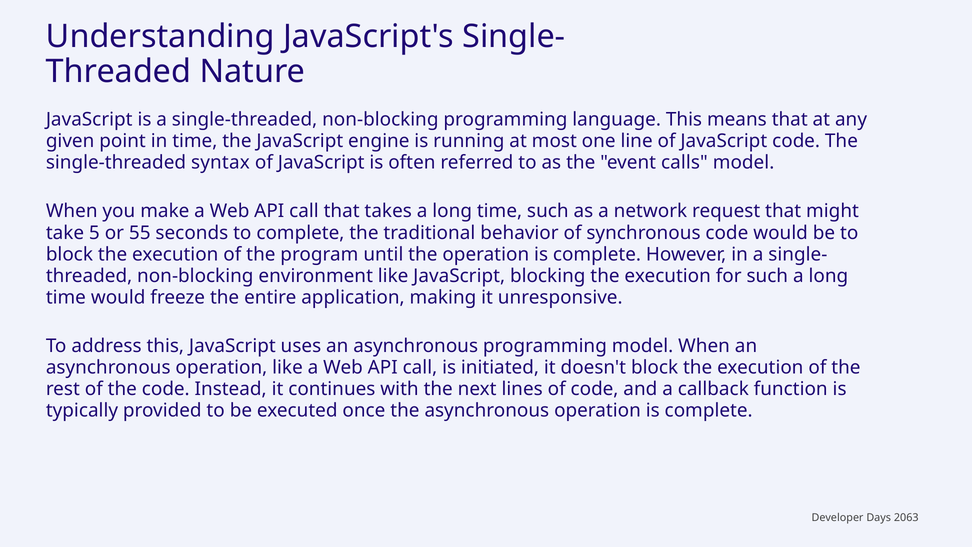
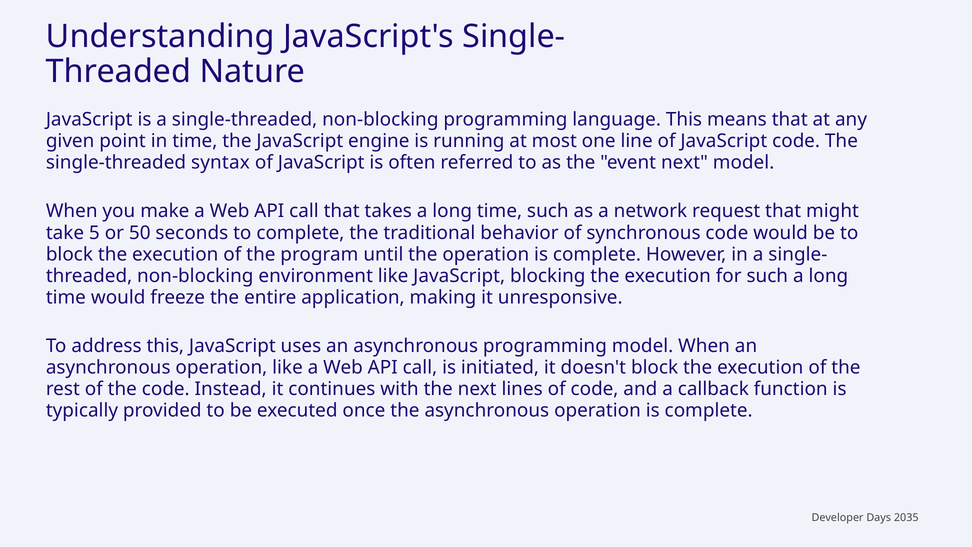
event calls: calls -> next
55: 55 -> 50
2063: 2063 -> 2035
